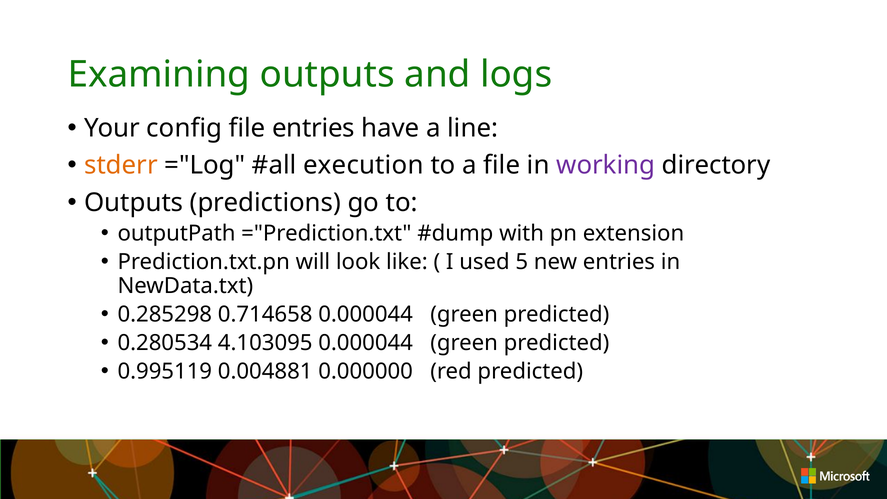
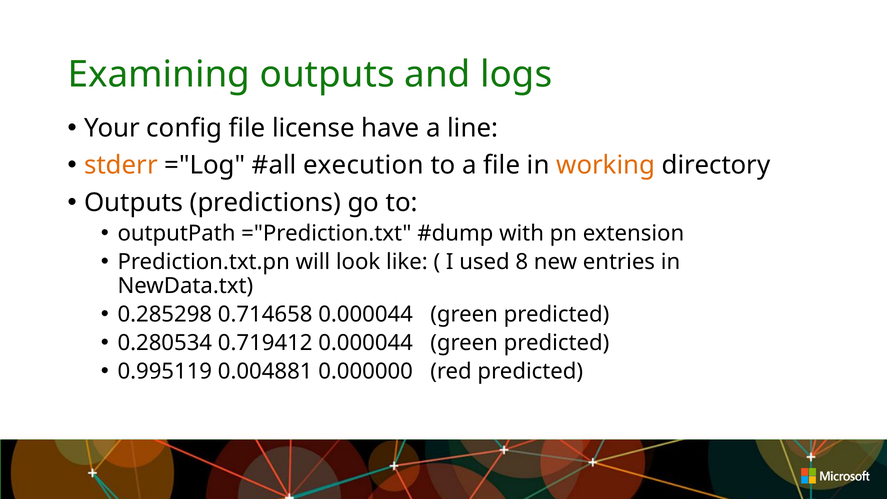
file entries: entries -> license
working colour: purple -> orange
5: 5 -> 8
4.103095: 4.103095 -> 0.719412
